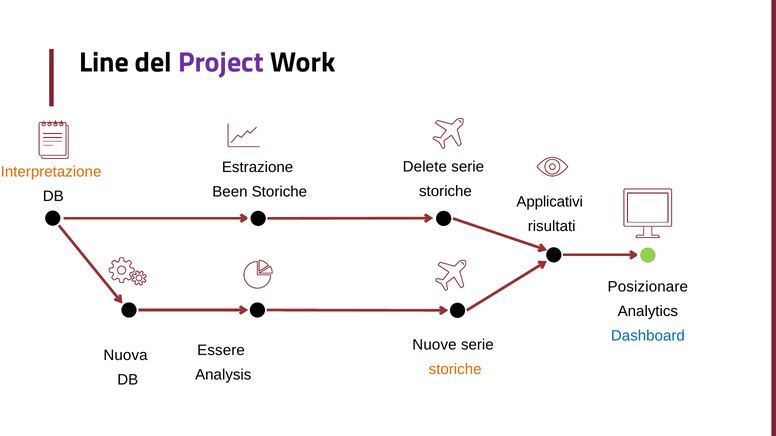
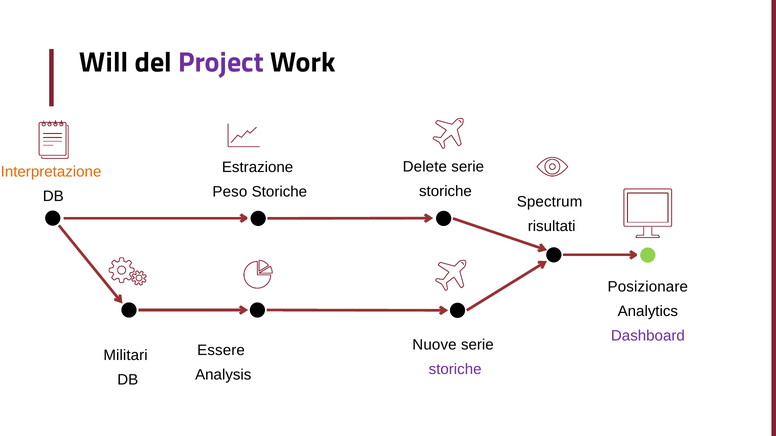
Line: Line -> Will
Been: Been -> Peso
Applicativi: Applicativi -> Spectrum
Dashboard colour: blue -> purple
Nuova: Nuova -> Militari
storiche at (455, 370) colour: orange -> purple
